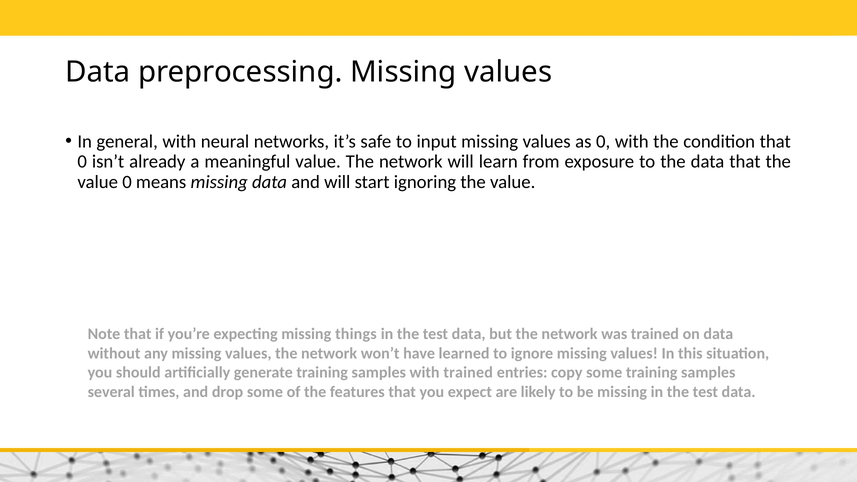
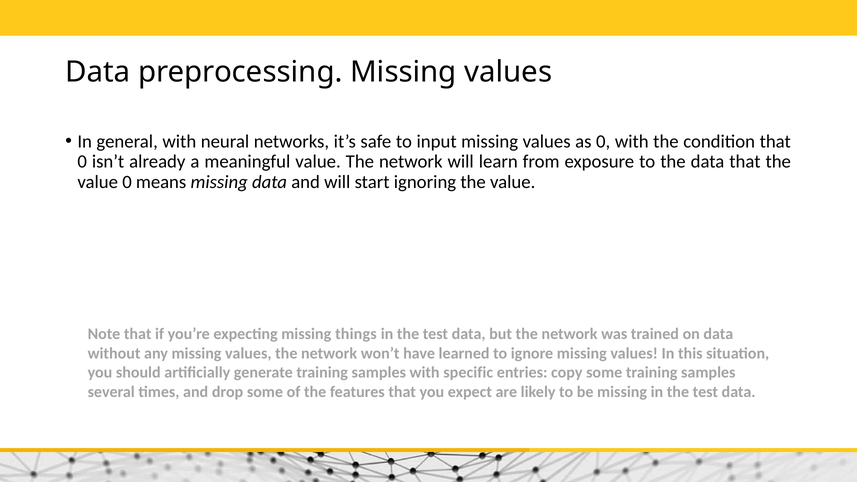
with trained: trained -> specific
